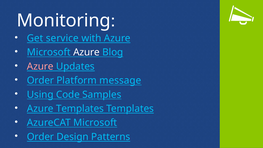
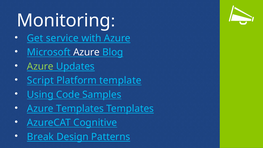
Azure at (40, 66) colour: pink -> light green
Order at (40, 80): Order -> Script
message: message -> template
AzureCAT Microsoft: Microsoft -> Cognitive
Order at (40, 137): Order -> Break
